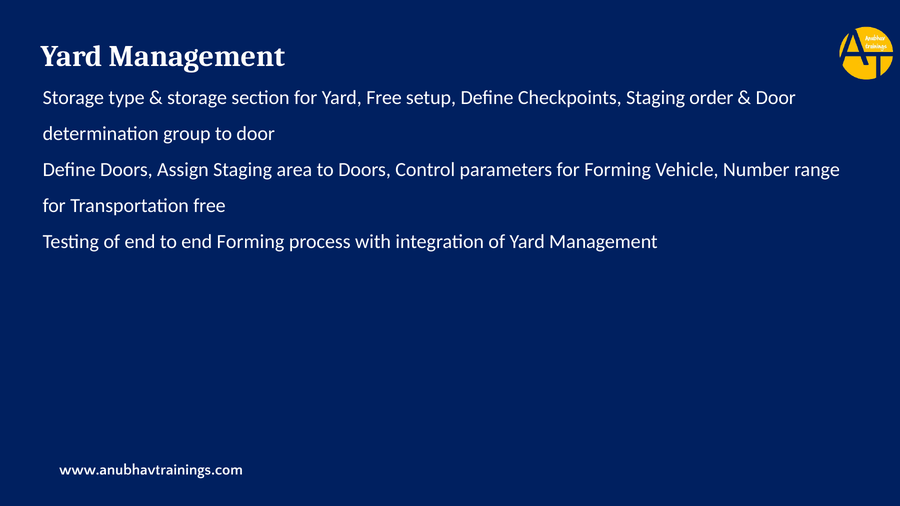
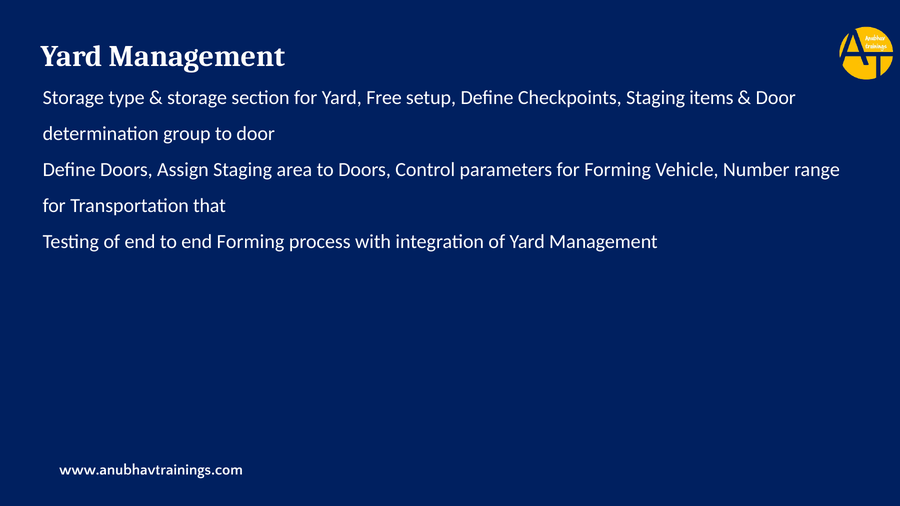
order: order -> items
Transportation free: free -> that
